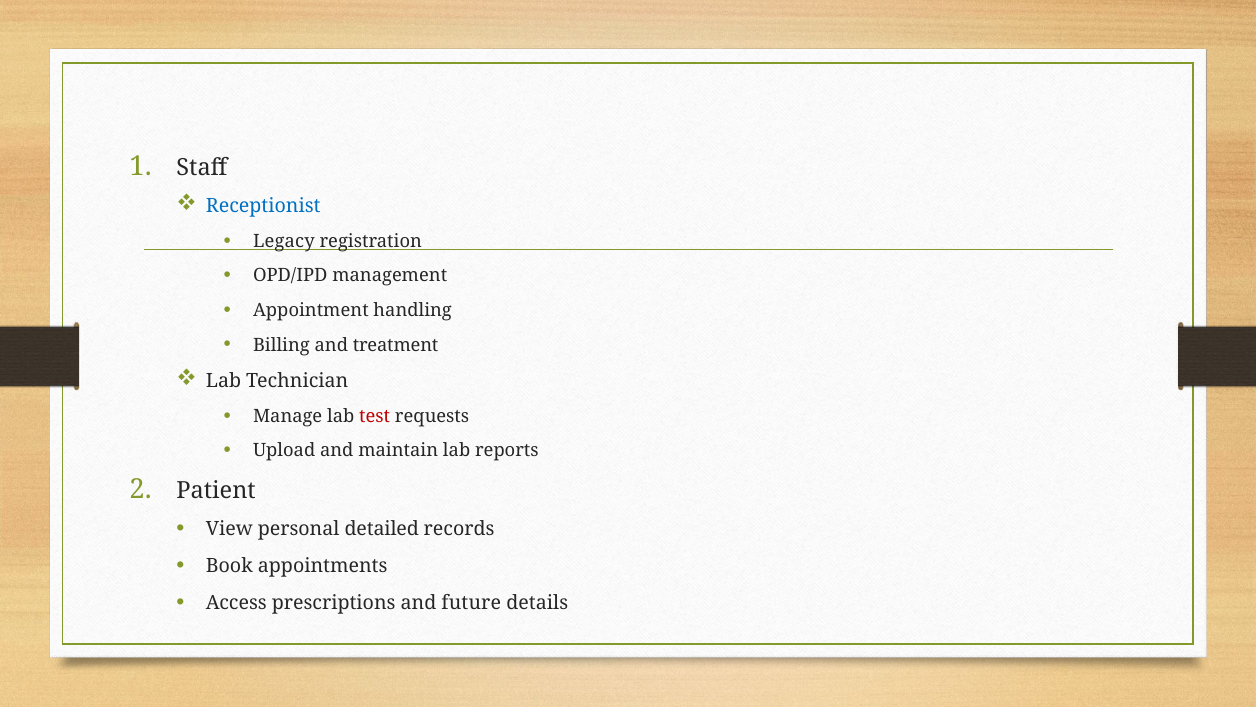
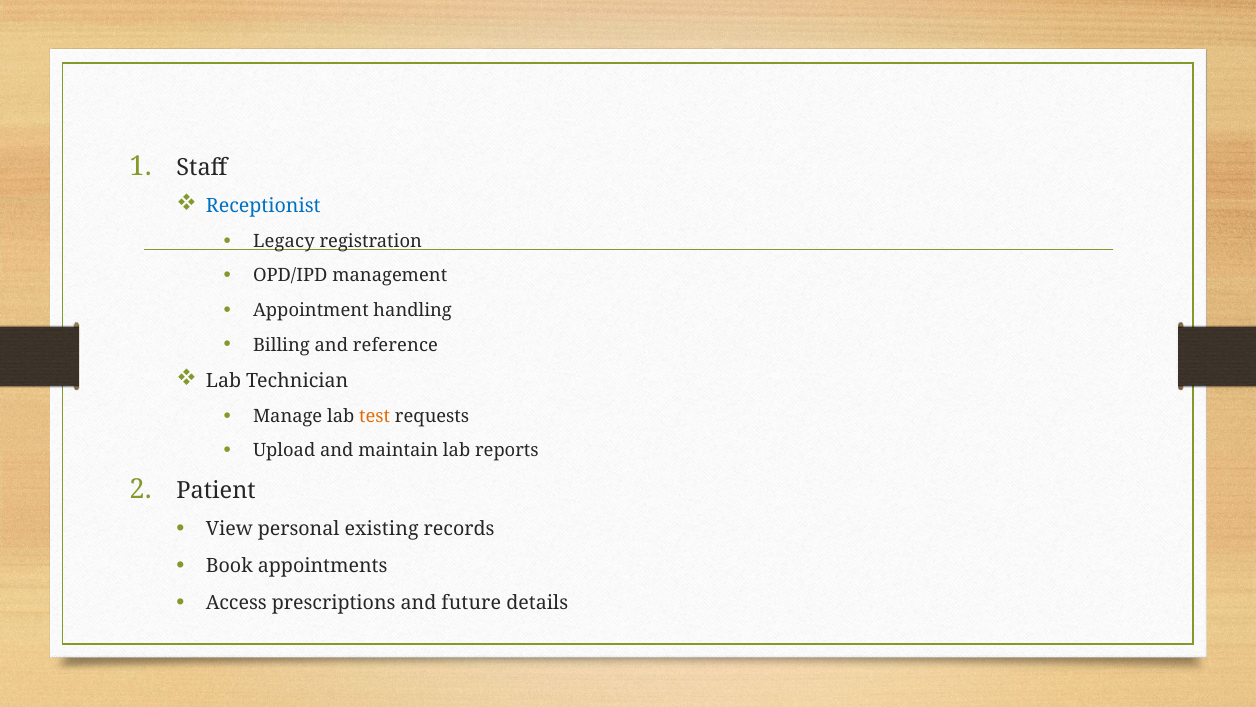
treatment: treatment -> reference
test colour: red -> orange
detailed: detailed -> existing
